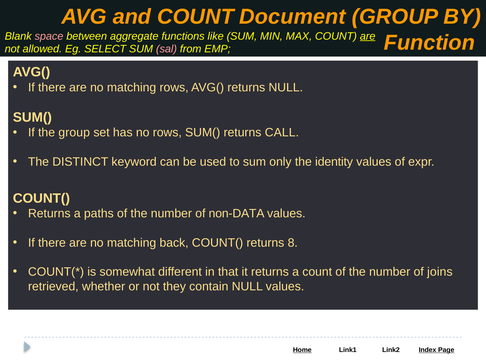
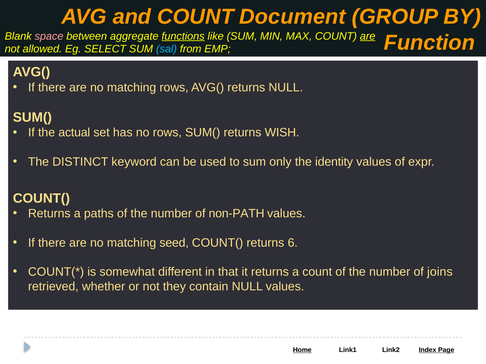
functions underline: none -> present
sal colour: pink -> light blue
the group: group -> actual
CALL: CALL -> WISH
non-DATA: non-DATA -> non-PATH
back: back -> seed
8: 8 -> 6
